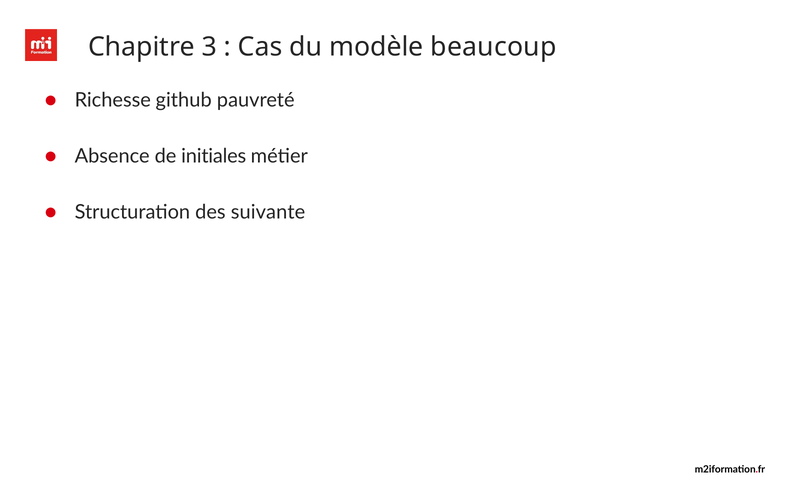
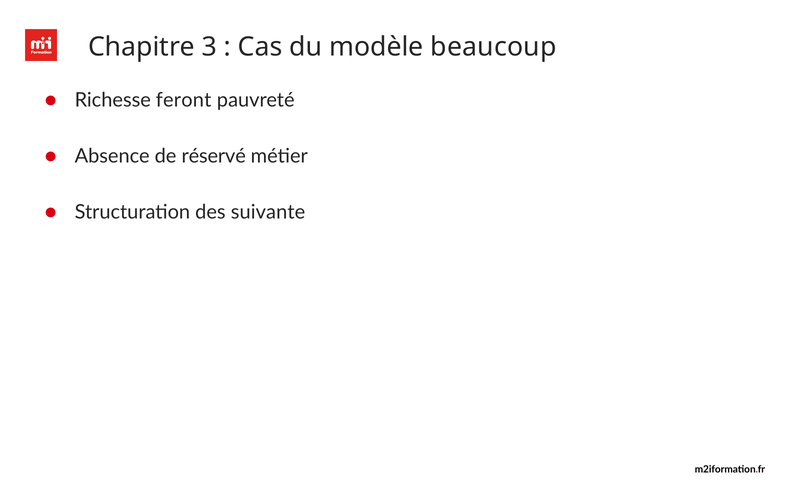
github: github -> feront
initiales: initiales -> réservé
